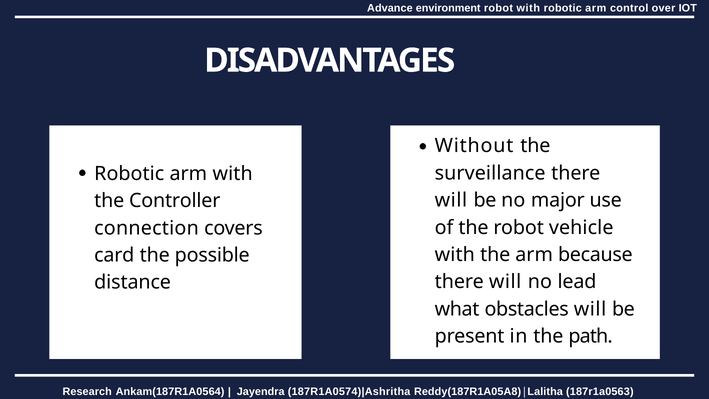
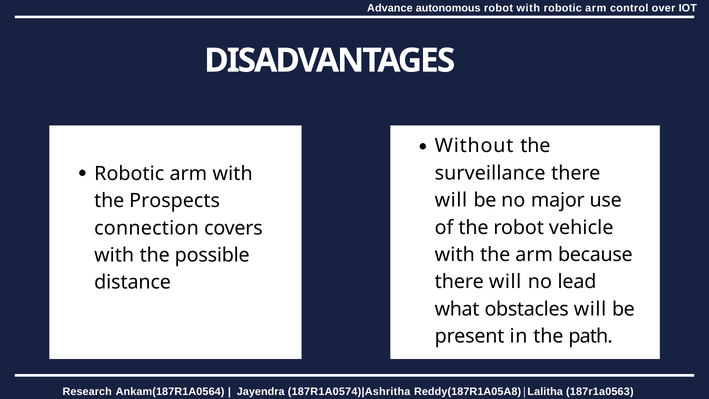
environment: environment -> autonomous
Controller: Controller -> Prospects
card at (114, 255): card -> with
